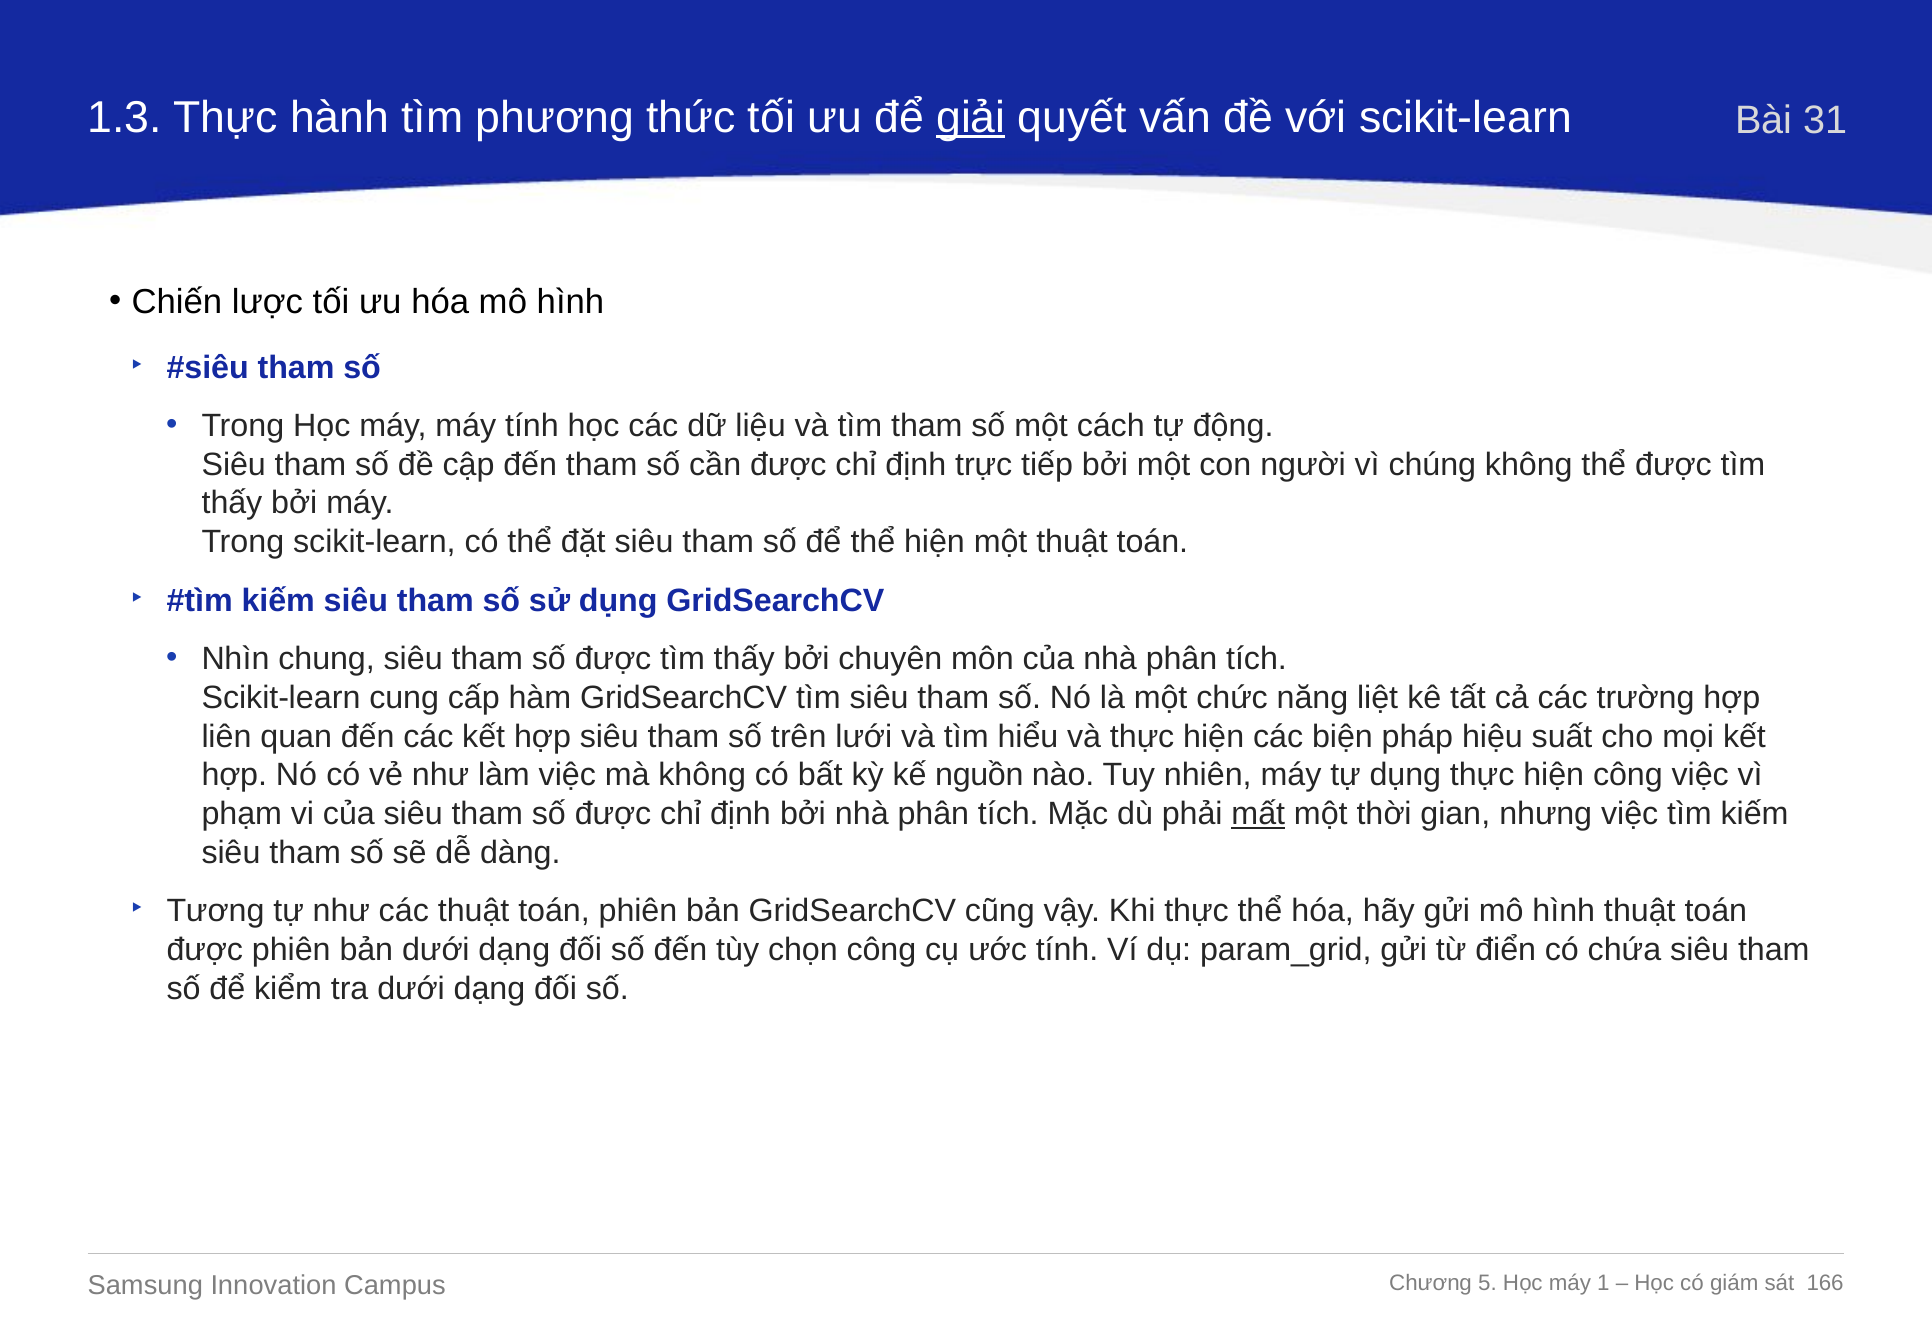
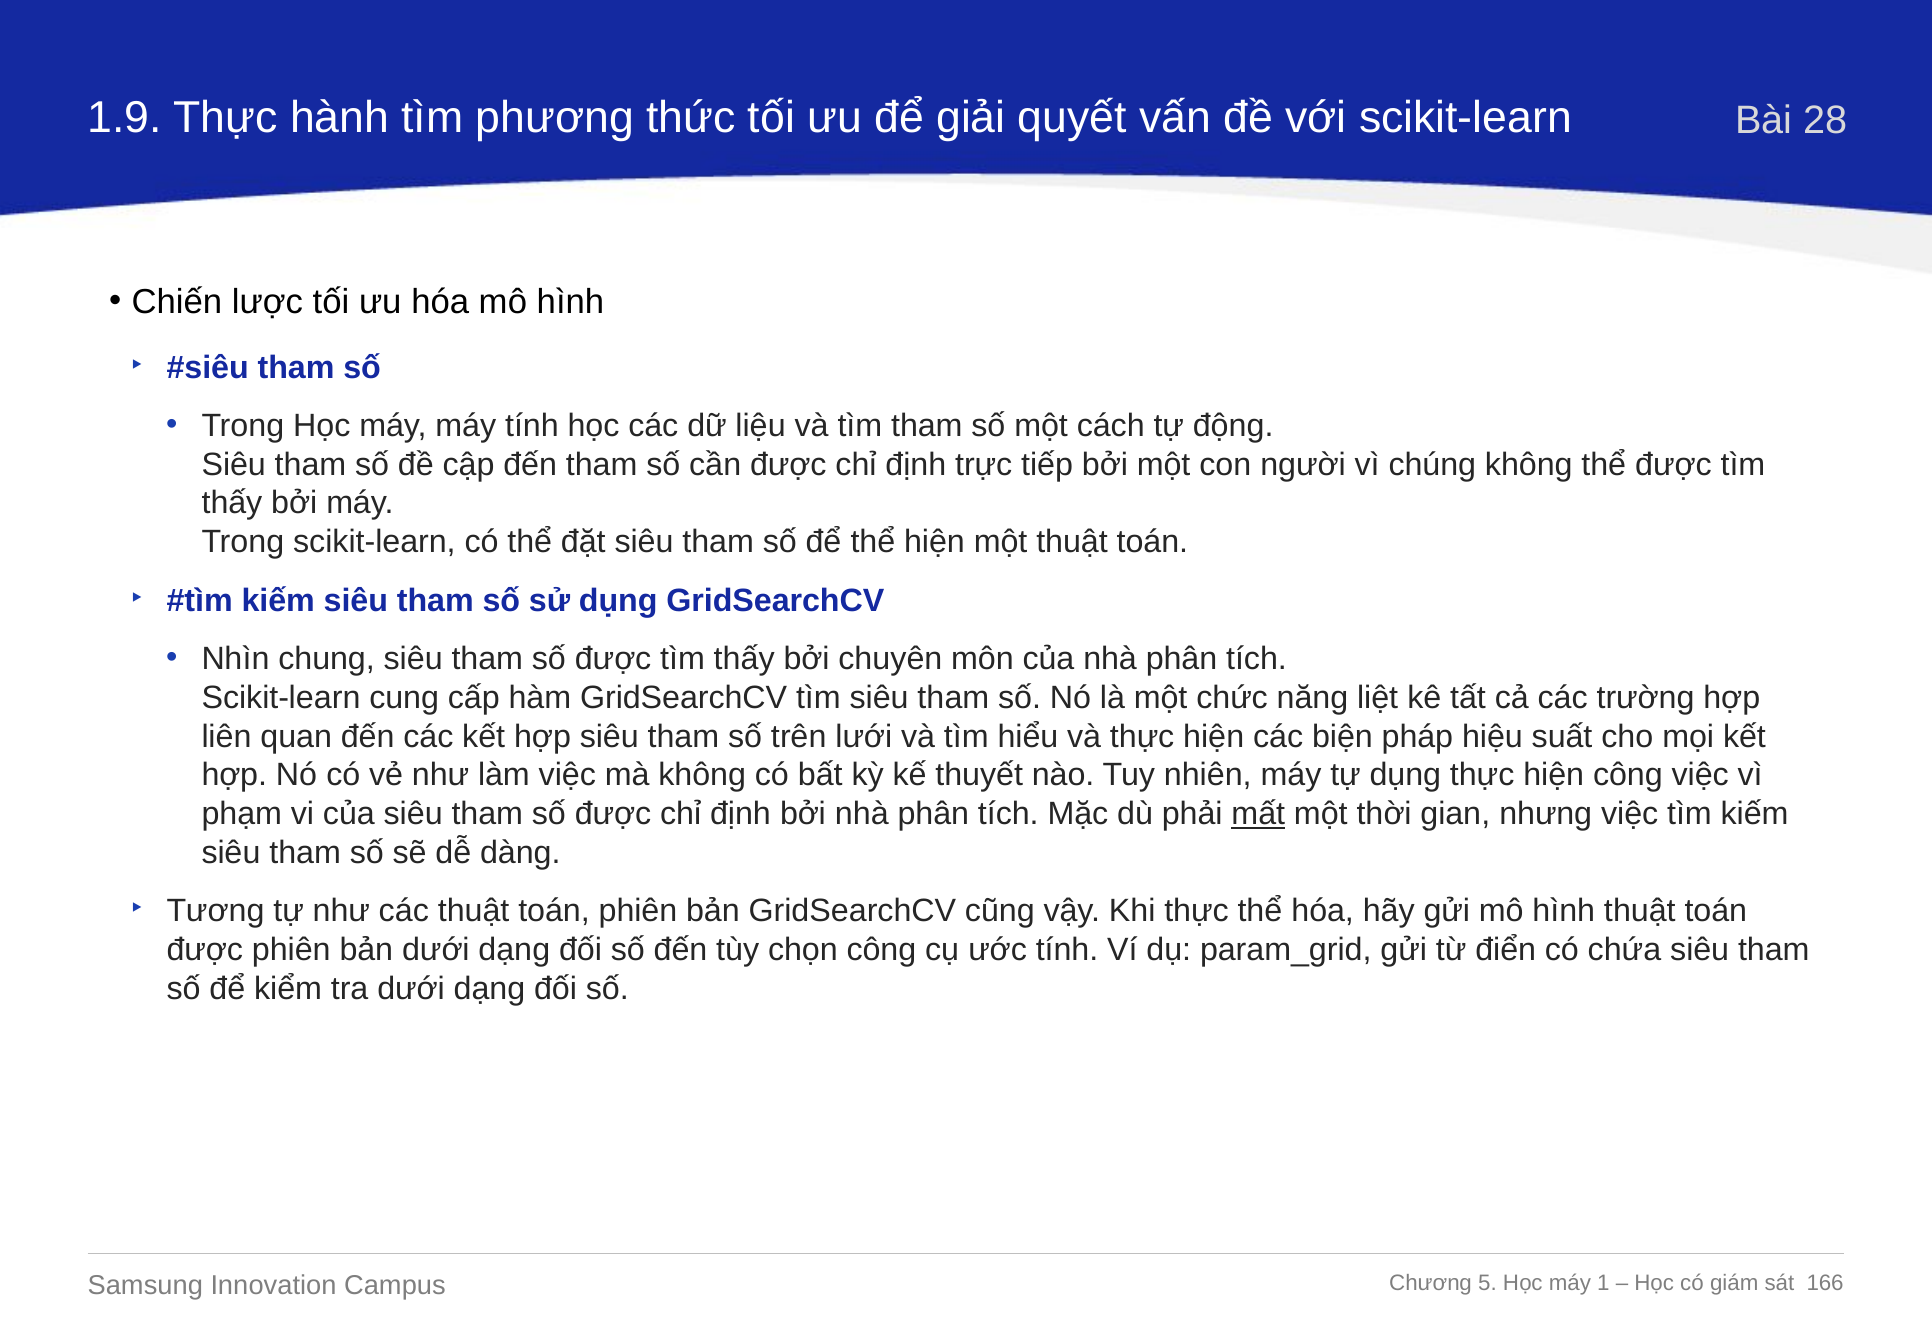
1.3: 1.3 -> 1.9
giải underline: present -> none
31: 31 -> 28
nguồn: nguồn -> thuyết
